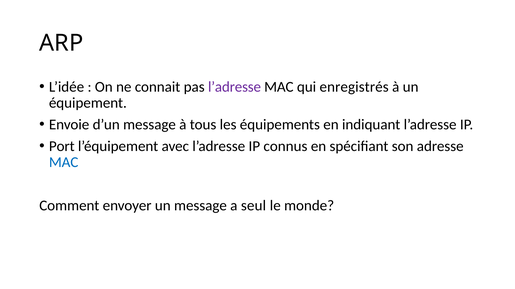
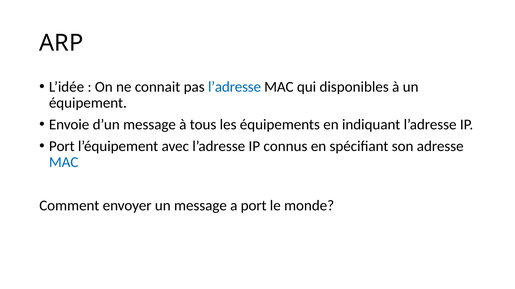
l’adresse at (235, 87) colour: purple -> blue
enregistrés: enregistrés -> disponibles
a seul: seul -> port
